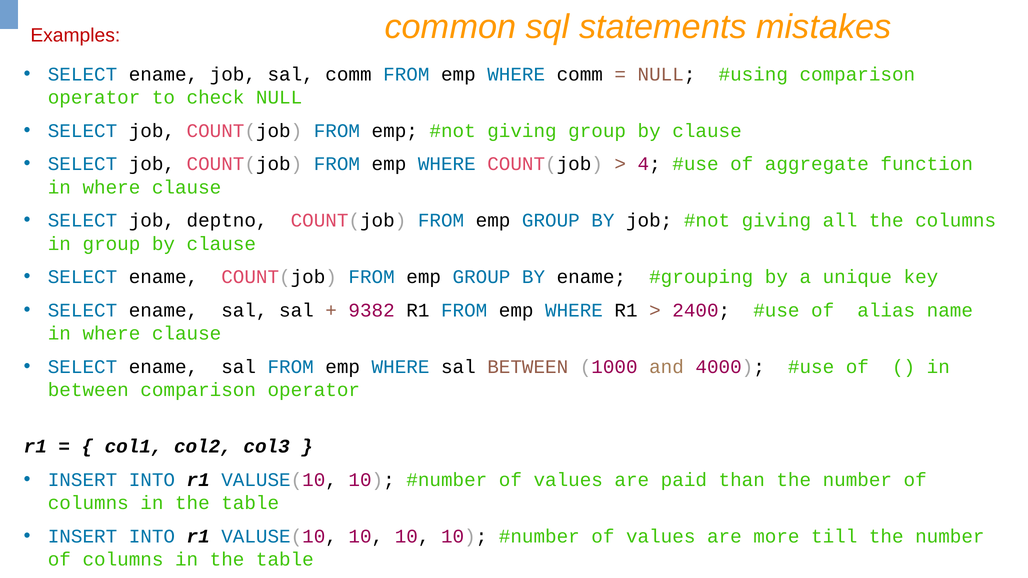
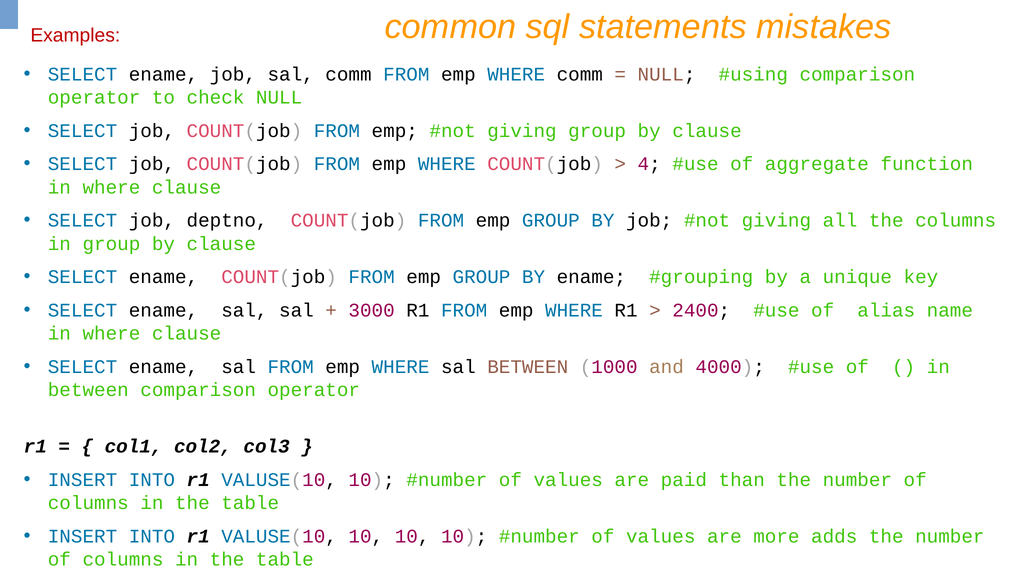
9382: 9382 -> 3000
till: till -> adds
